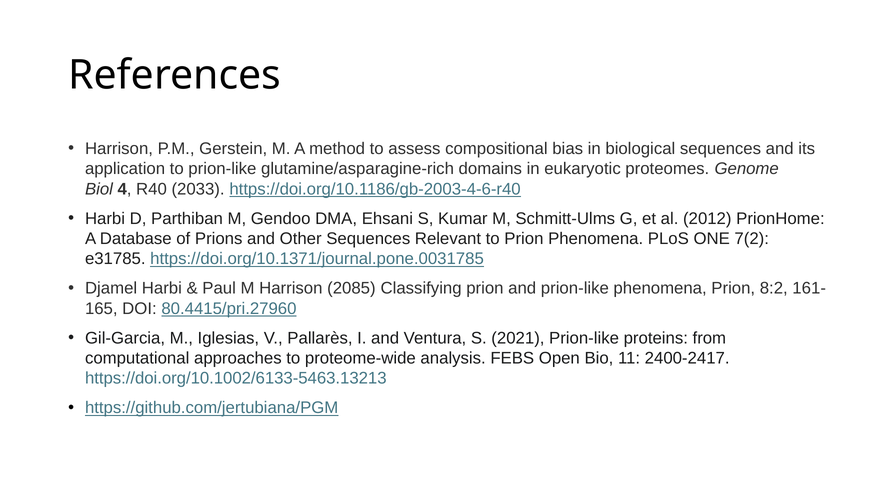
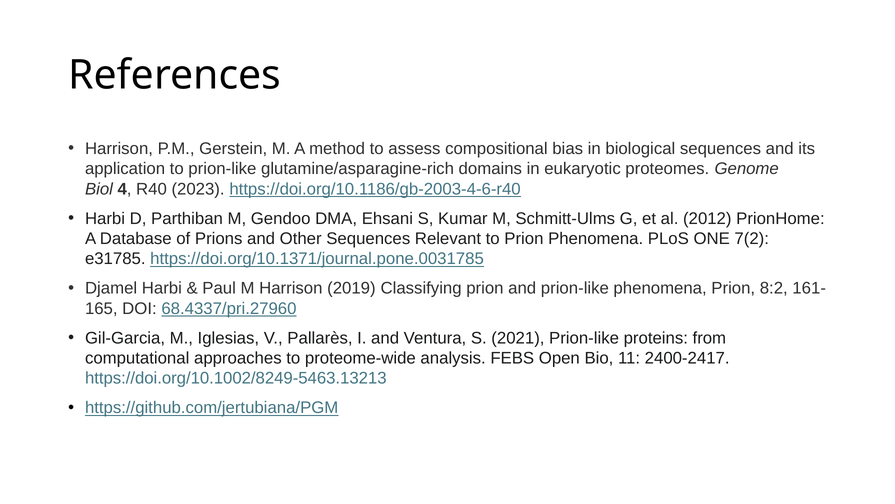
2033: 2033 -> 2023
2085: 2085 -> 2019
80.4415/pri.27960: 80.4415/pri.27960 -> 68.4337/pri.27960
https://doi.org/10.1002/6133-5463.13213: https://doi.org/10.1002/6133-5463.13213 -> https://doi.org/10.1002/8249-5463.13213
